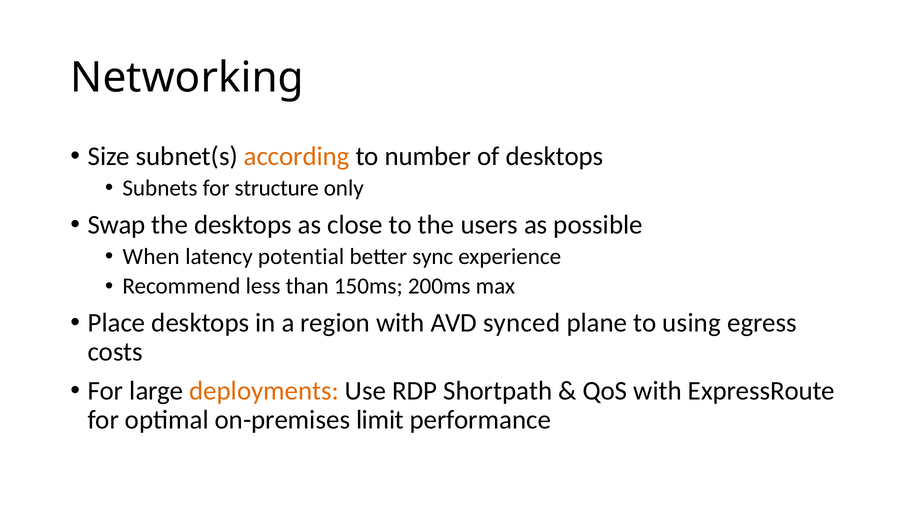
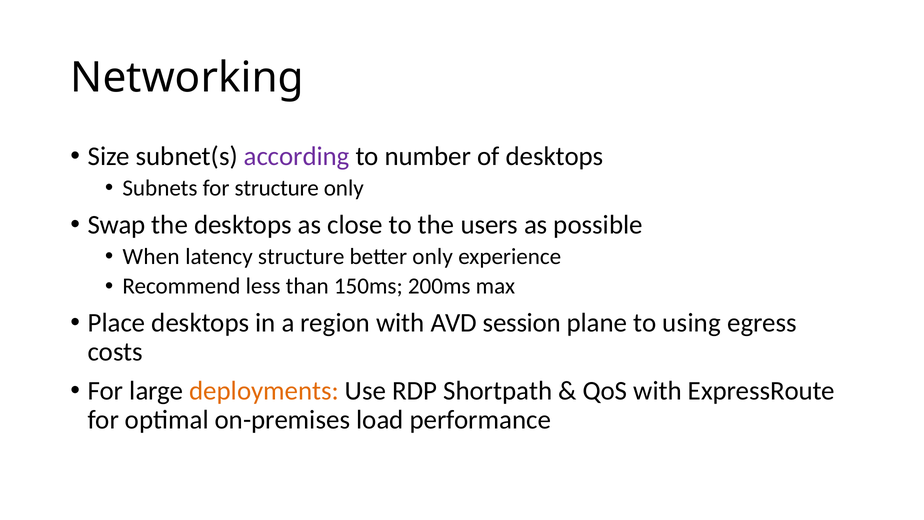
according colour: orange -> purple
latency potential: potential -> structure
better sync: sync -> only
synced: synced -> session
limit: limit -> load
